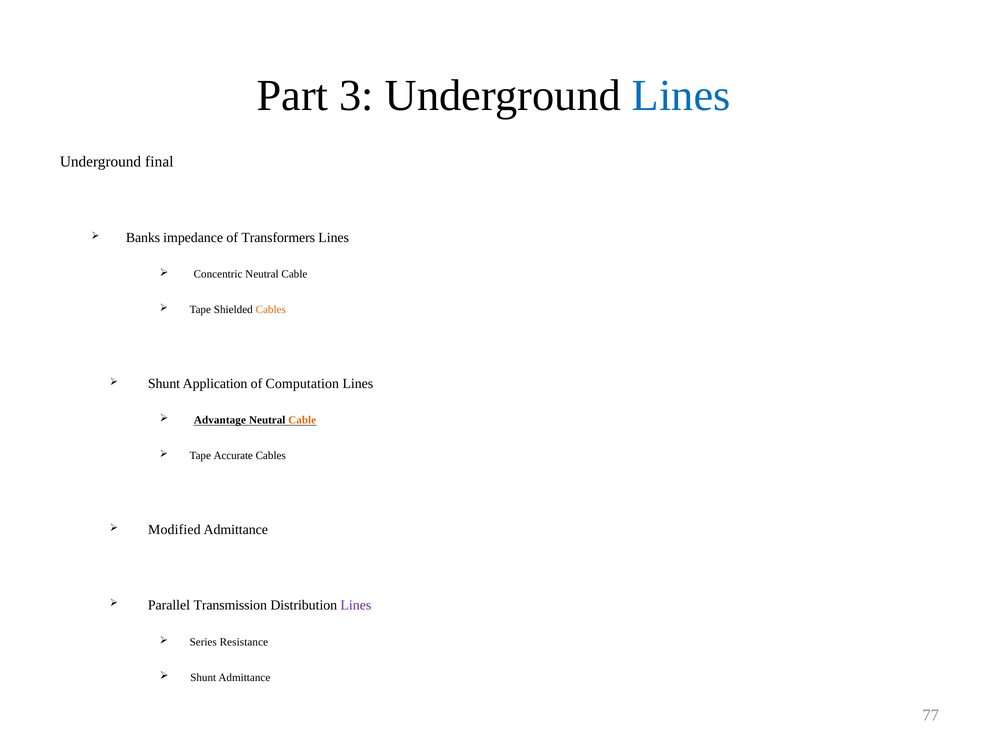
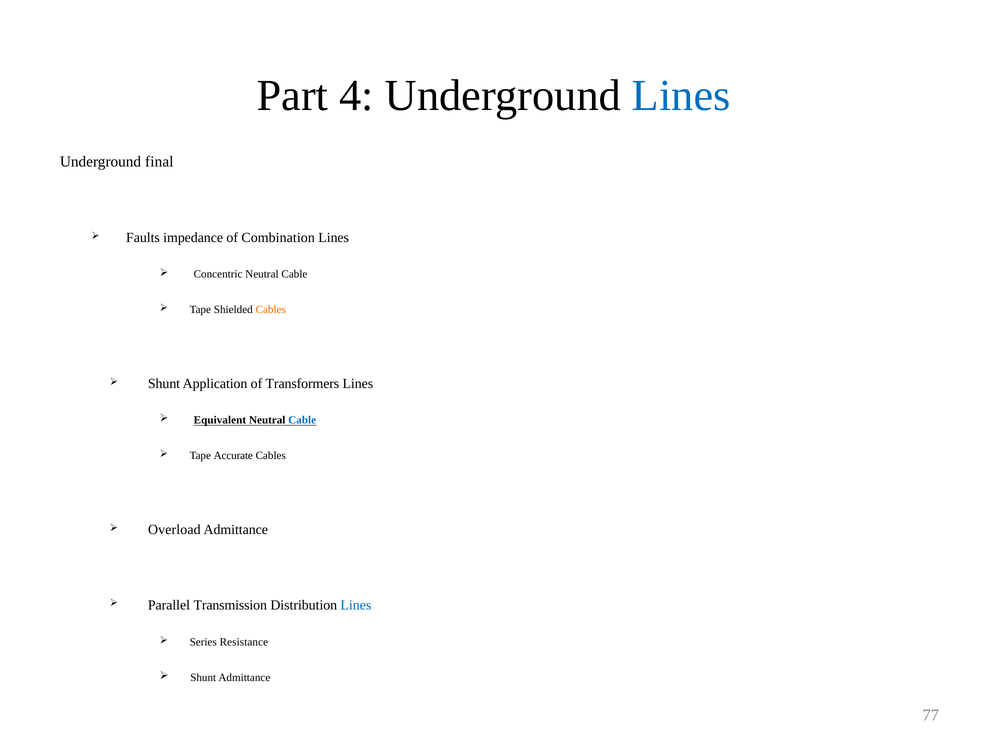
3: 3 -> 4
Banks: Banks -> Faults
Transformers: Transformers -> Combination
Computation: Computation -> Transformers
Advantage: Advantage -> Equivalent
Cable at (302, 420) colour: orange -> blue
Modified: Modified -> Overload
Lines at (356, 605) colour: purple -> blue
